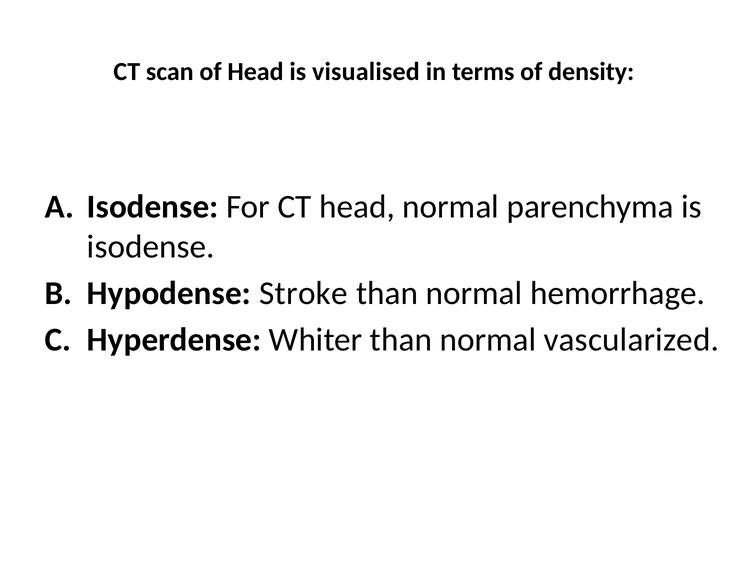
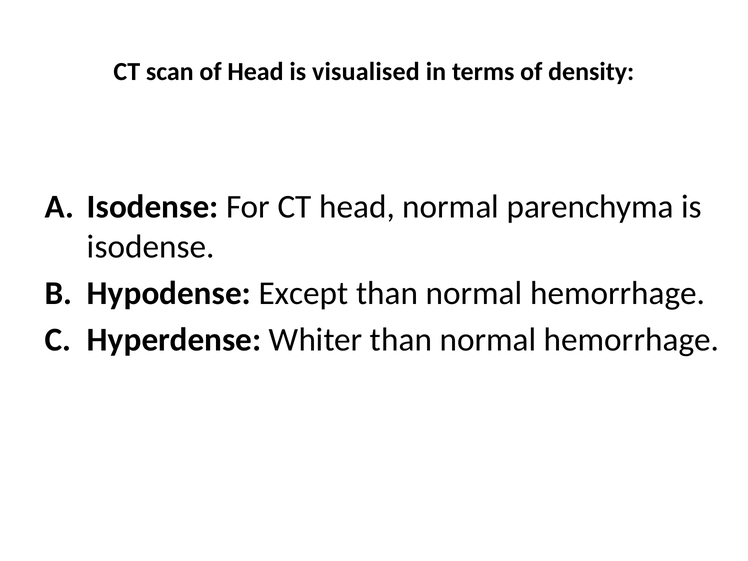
Stroke: Stroke -> Except
Whiter than normal vascularized: vascularized -> hemorrhage
